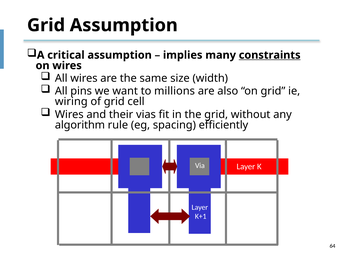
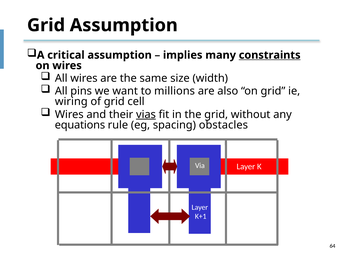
vias underline: none -> present
algorithm: algorithm -> equations
efficiently: efficiently -> obstacles
